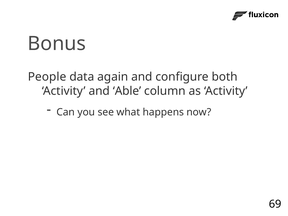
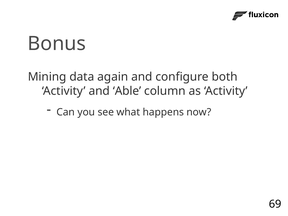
People: People -> Mining
